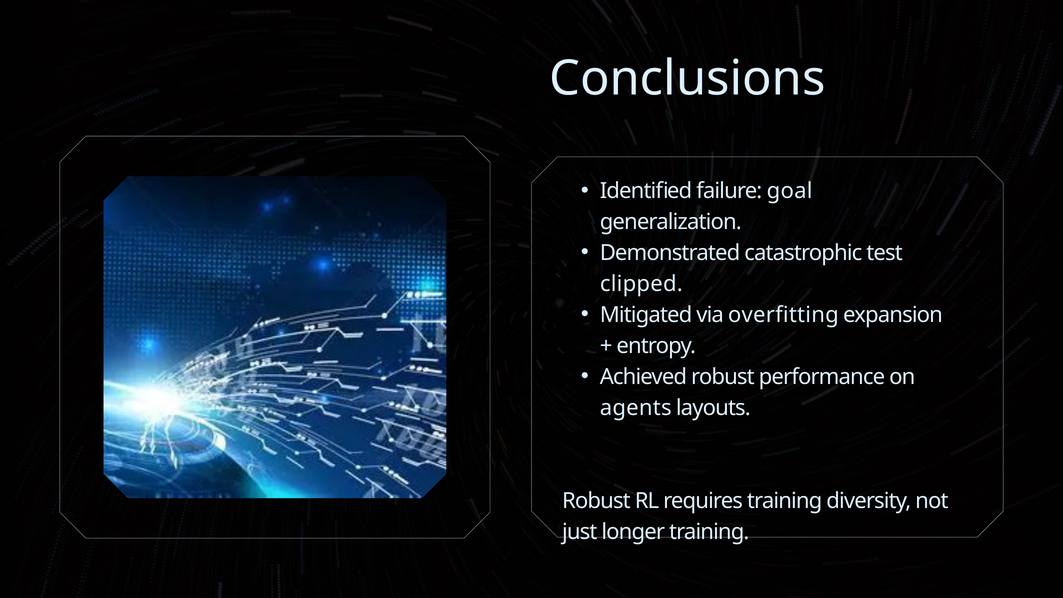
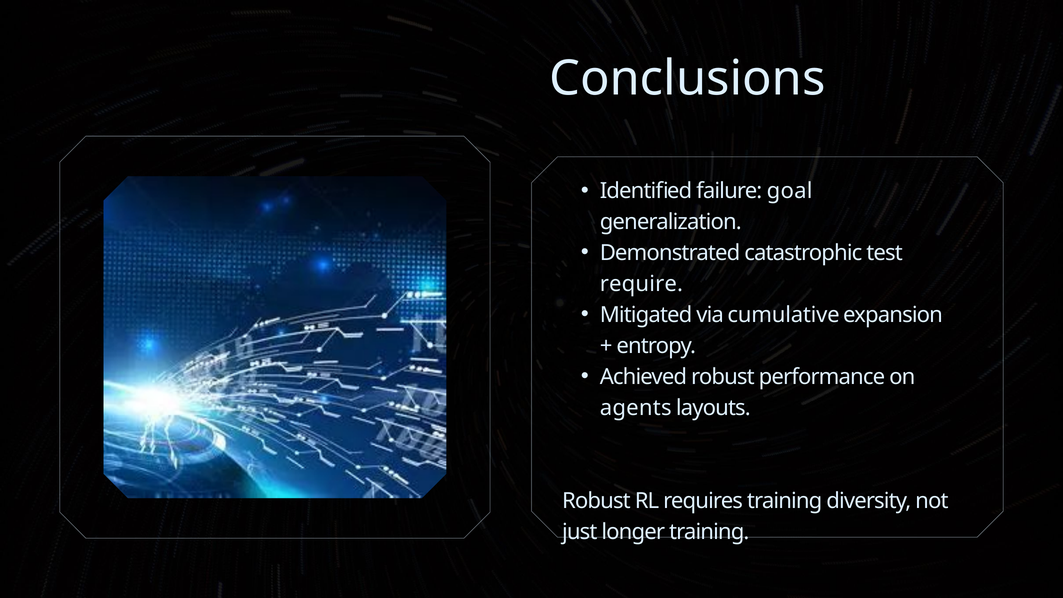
clipped: clipped -> require
overfitting: overfitting -> cumulative
